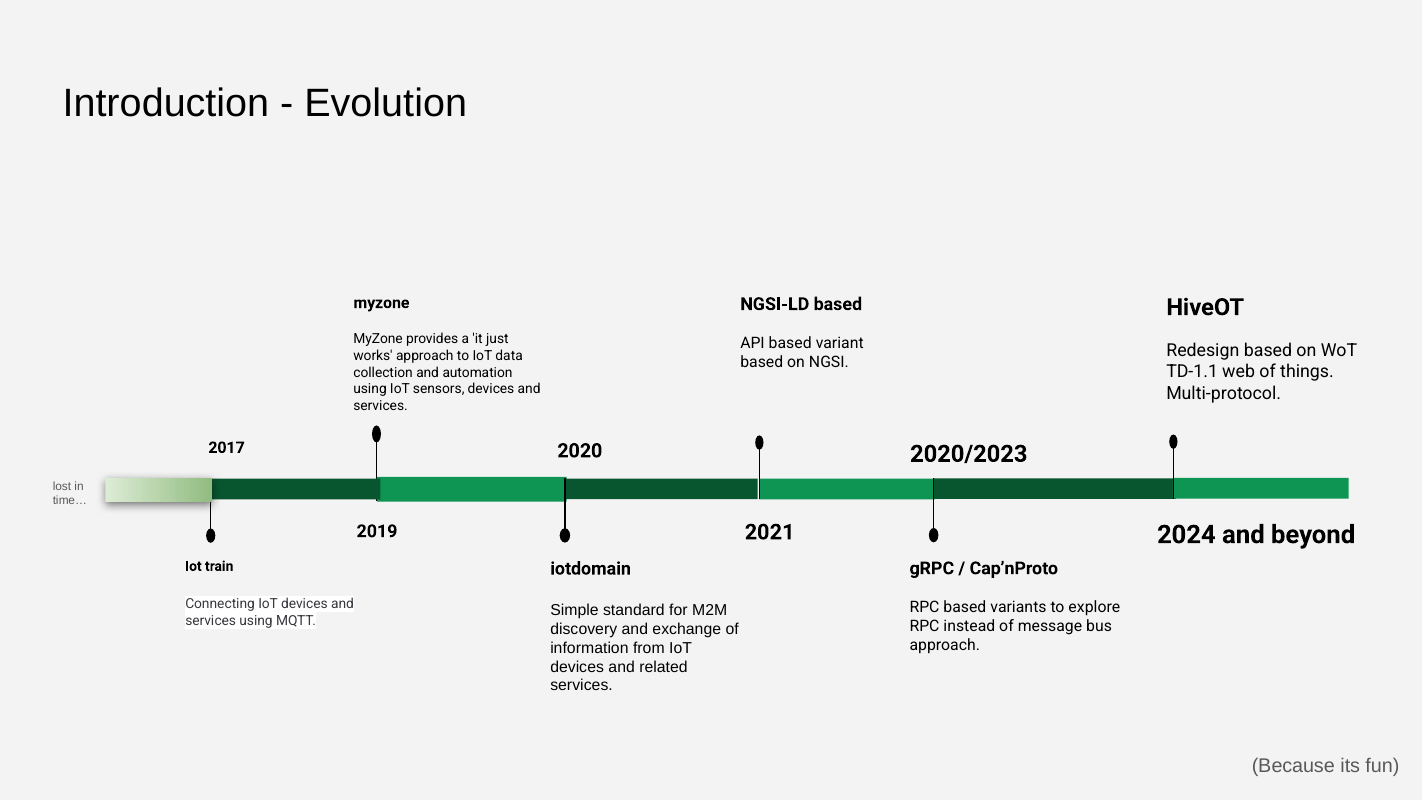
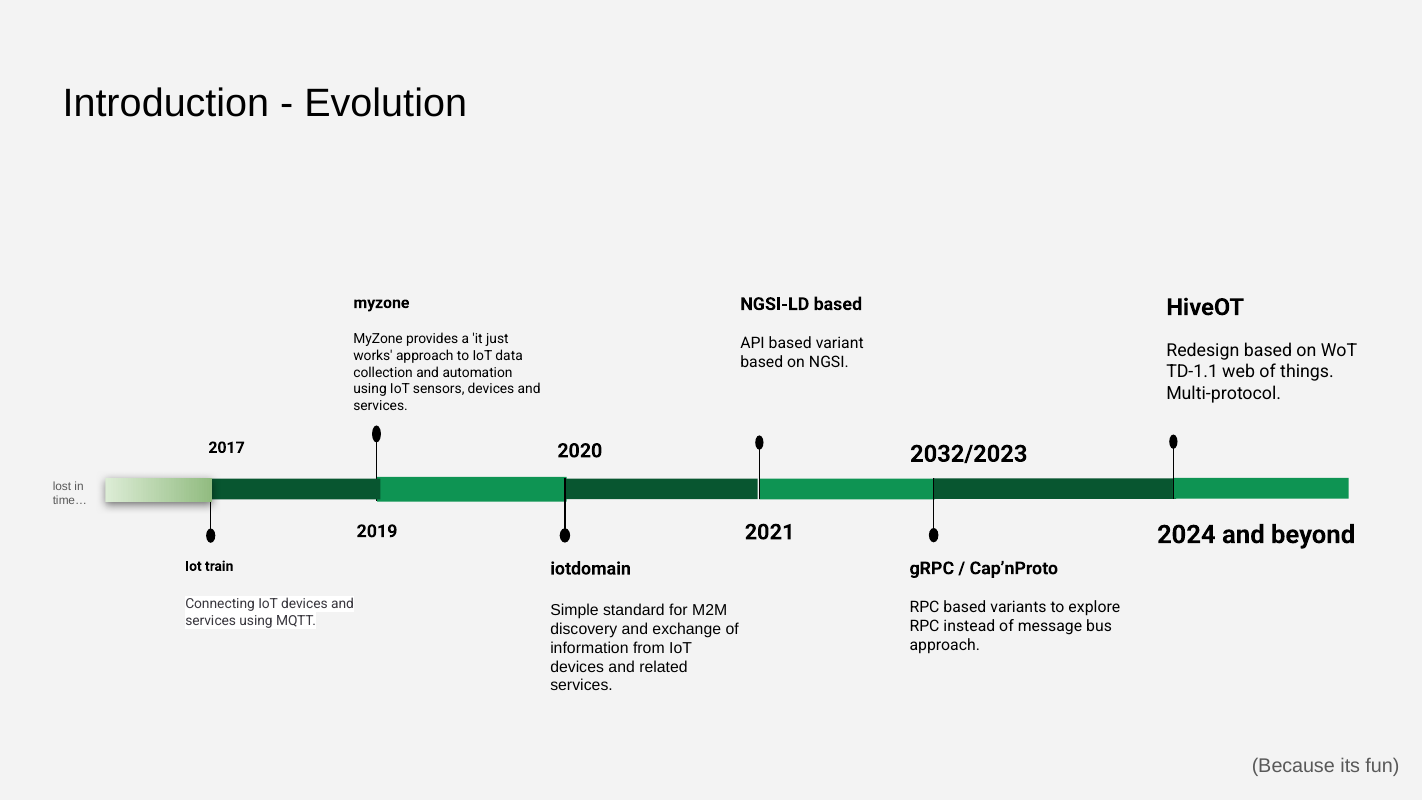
2020/2023: 2020/2023 -> 2032/2023
